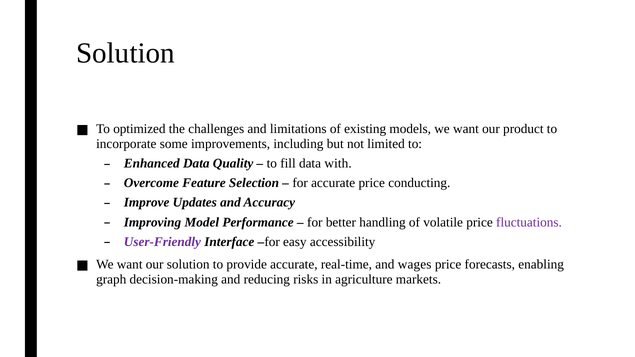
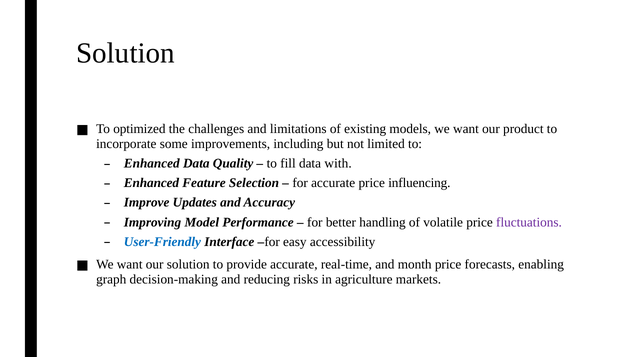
Overcome at (151, 183): Overcome -> Enhanced
conducting: conducting -> influencing
User-Friendly colour: purple -> blue
wages: wages -> month
